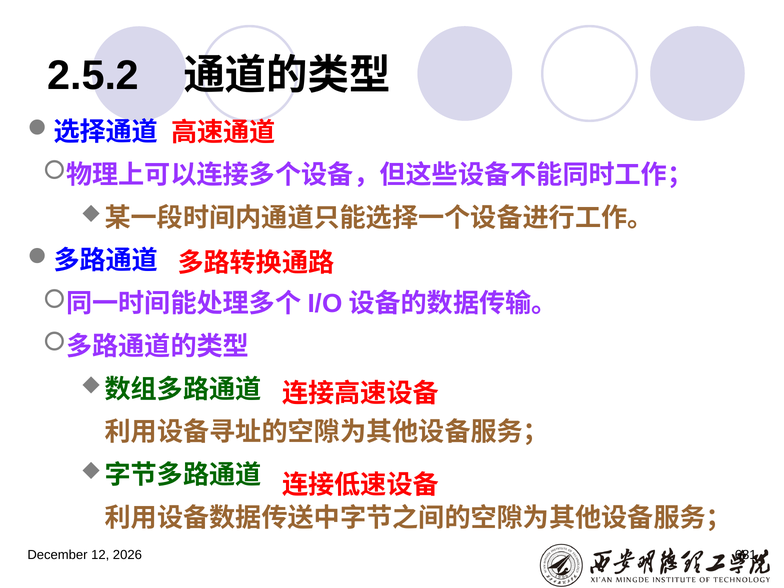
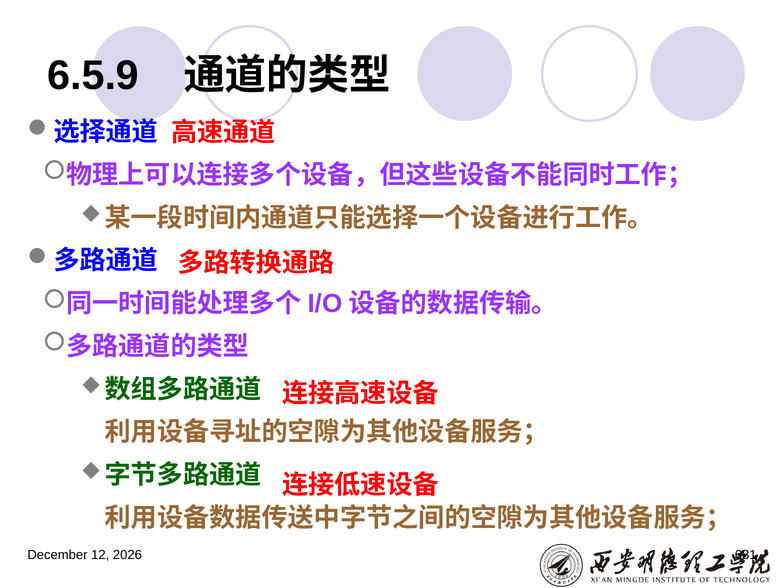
2.5.2: 2.5.2 -> 6.5.9
